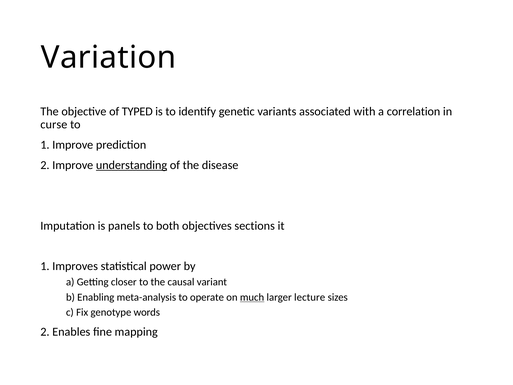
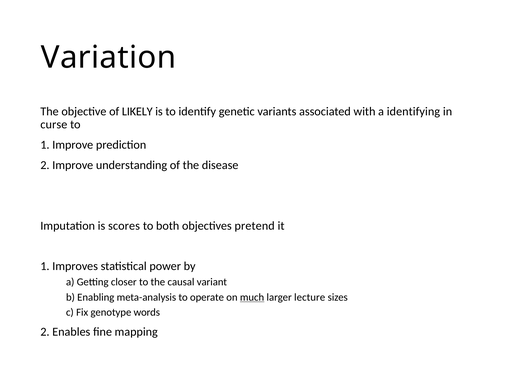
TYPED: TYPED -> LIKELY
correlation: correlation -> identifying
understanding underline: present -> none
panels: panels -> scores
sections: sections -> pretend
